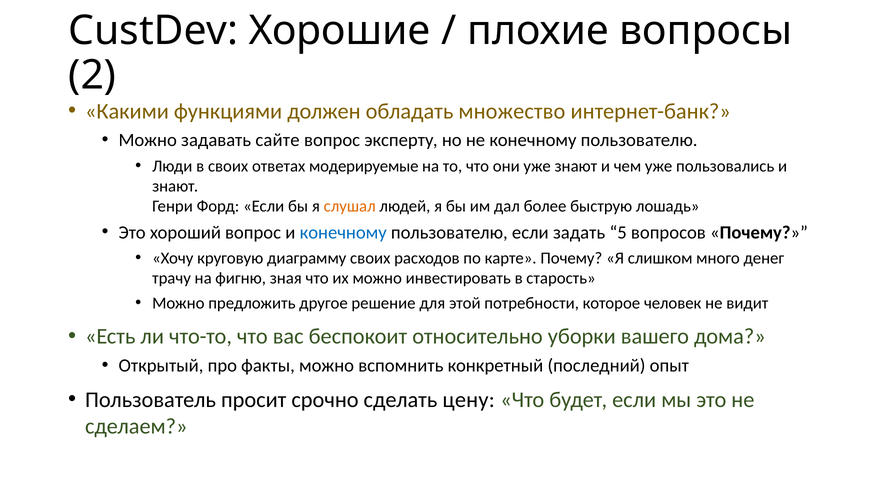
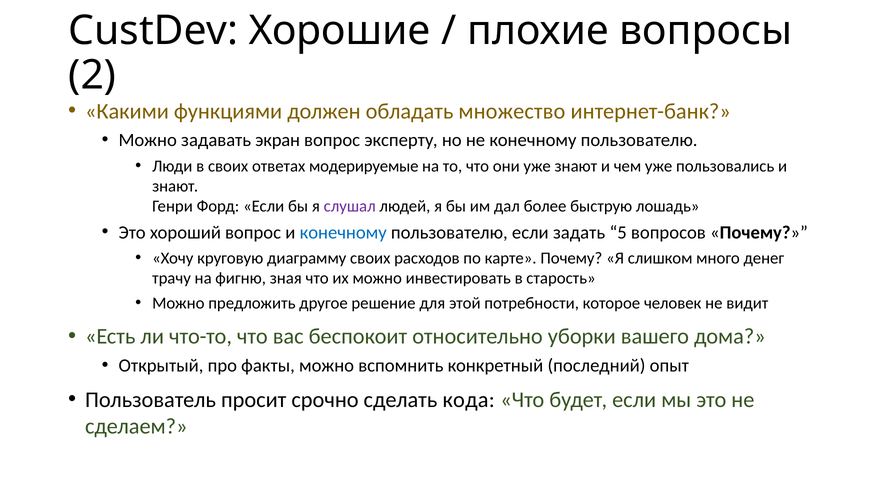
сайте: сайте -> экран
слушал colour: orange -> purple
цену: цену -> кода
